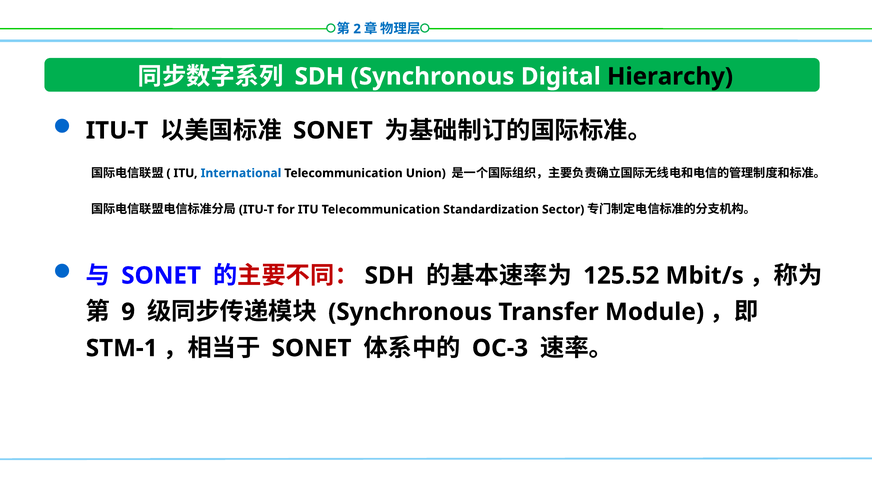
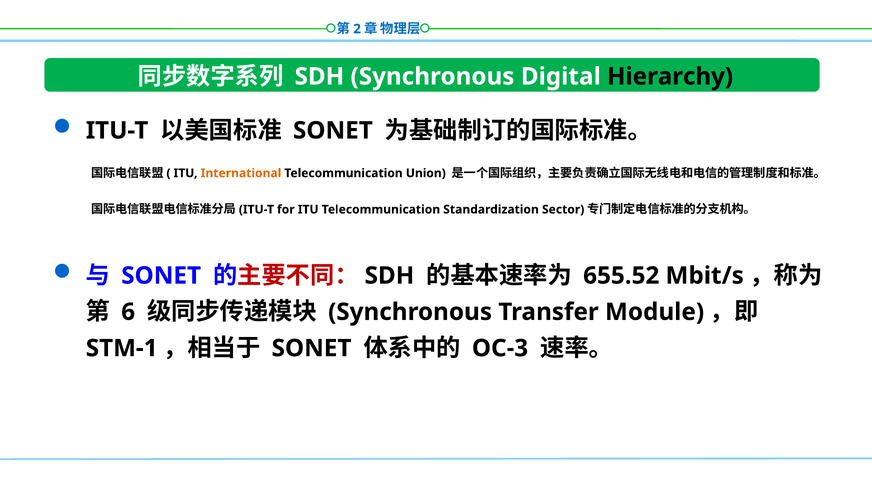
International colour: blue -> orange
125.52: 125.52 -> 655.52
9: 9 -> 6
